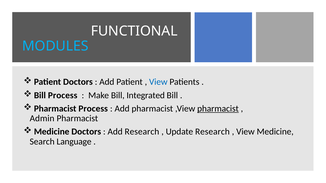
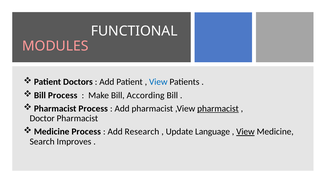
MODULES colour: light blue -> pink
Integrated: Integrated -> According
Admin: Admin -> Doctor
Medicine Doctors: Doctors -> Process
Update Research: Research -> Language
View at (245, 132) underline: none -> present
Language: Language -> Improves
